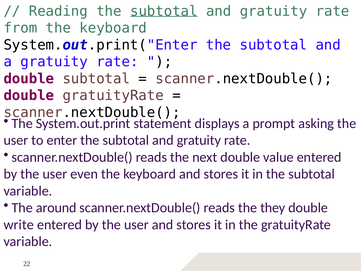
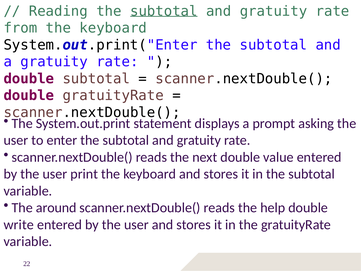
even: even -> print
they: they -> help
